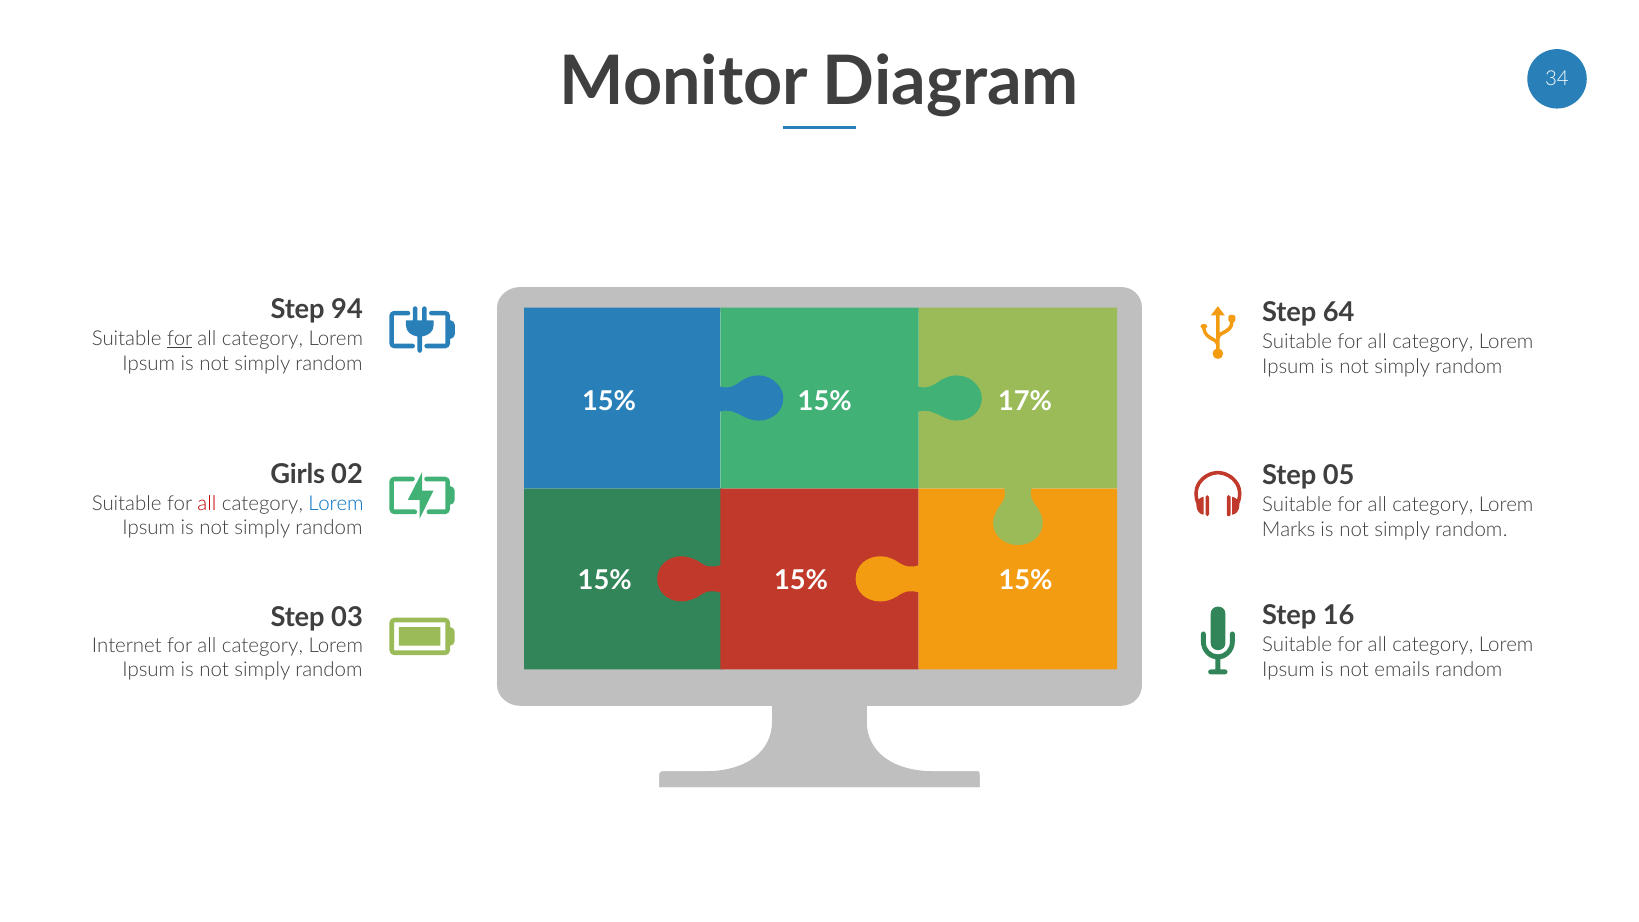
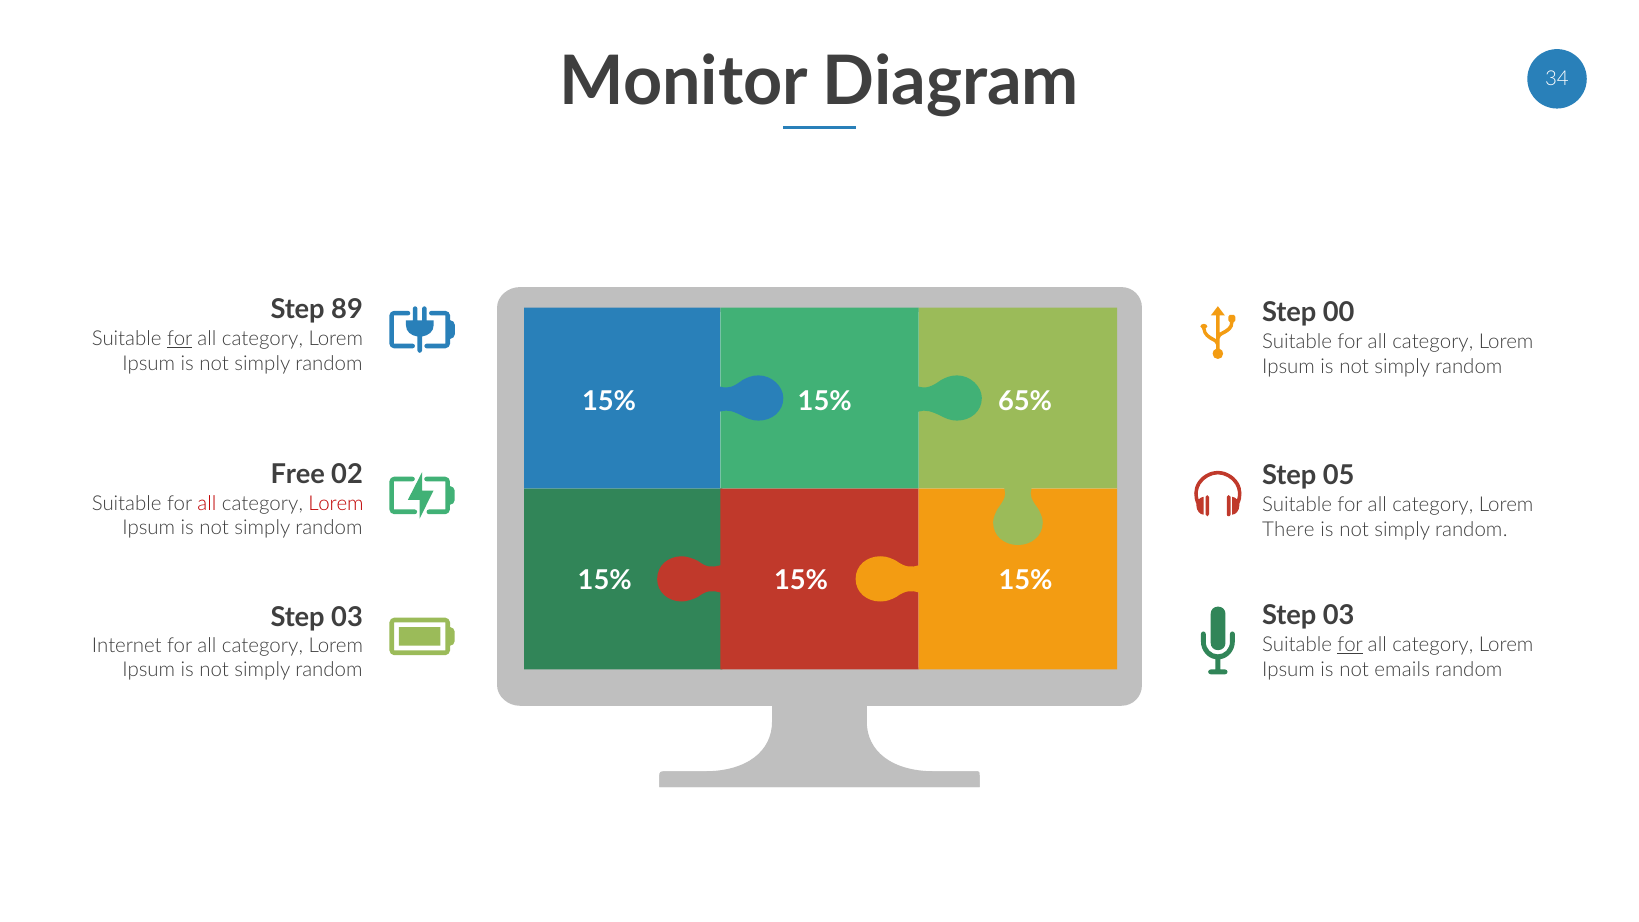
94: 94 -> 89
64: 64 -> 00
17%: 17% -> 65%
Girls: Girls -> Free
Lorem at (336, 504) colour: blue -> red
Marks: Marks -> There
16 at (1339, 615): 16 -> 03
for at (1350, 645) underline: none -> present
